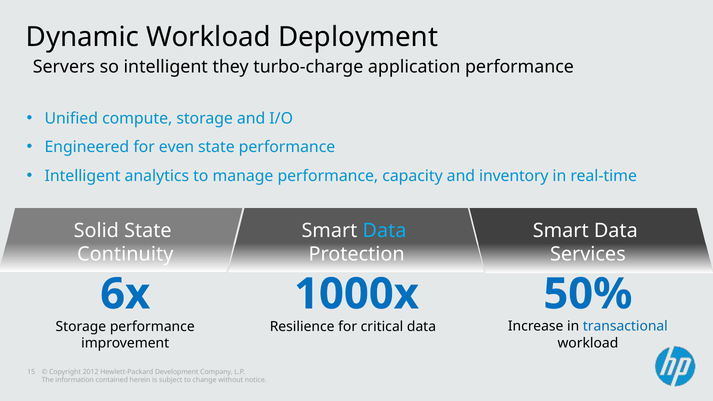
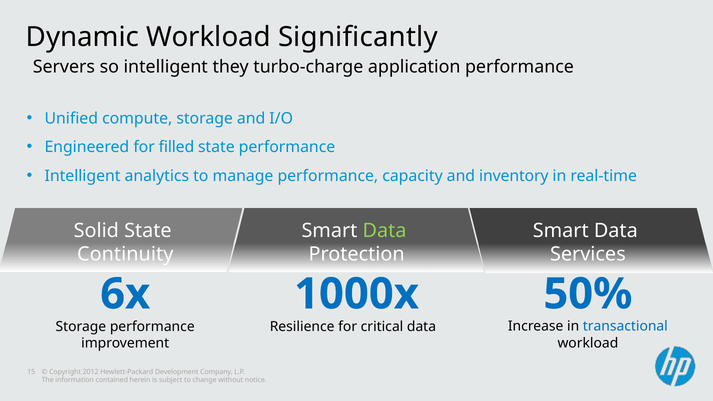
Deployment: Deployment -> Significantly
even: even -> filled
Data at (385, 231) colour: light blue -> light green
